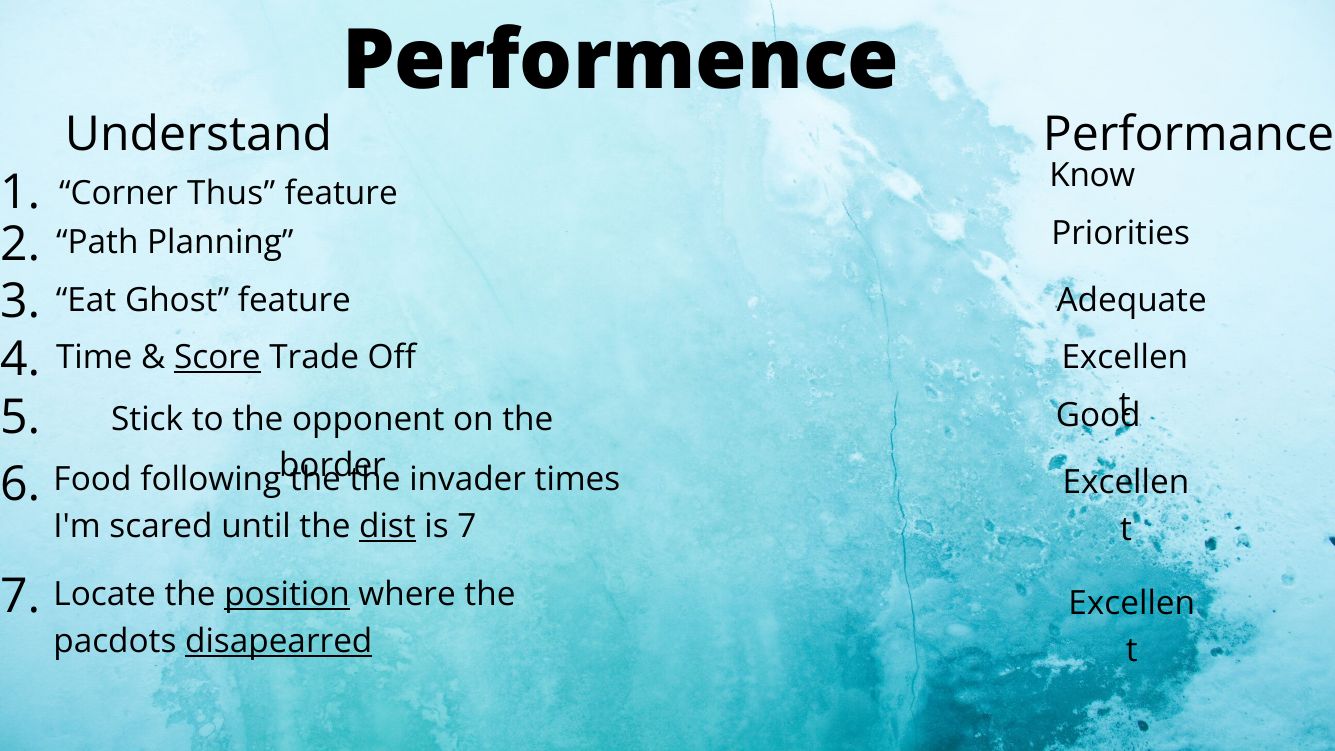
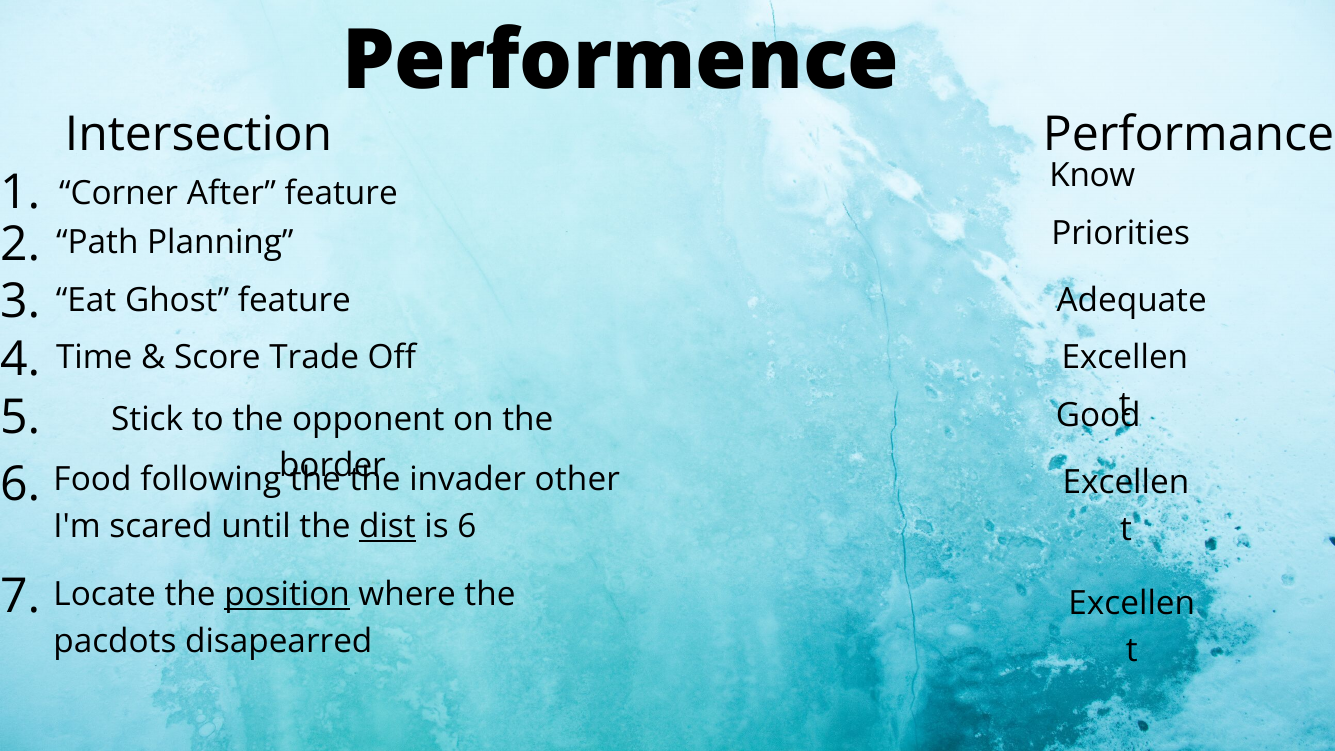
Understand: Understand -> Intersection
Thus: Thus -> After
Score underline: present -> none
times: times -> other
is 7: 7 -> 6
disapearred underline: present -> none
